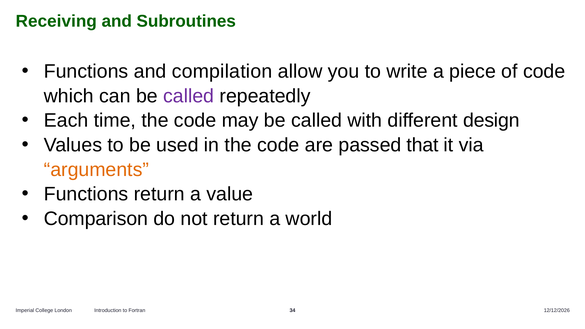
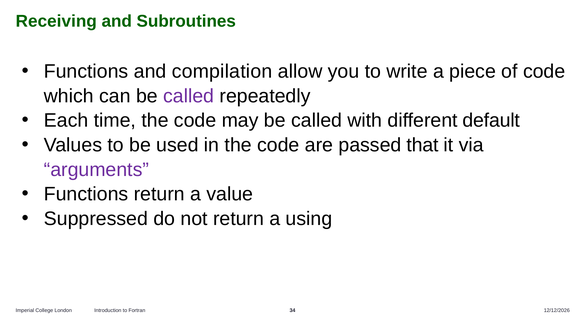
design: design -> default
arguments colour: orange -> purple
Comparison: Comparison -> Suppressed
world: world -> using
